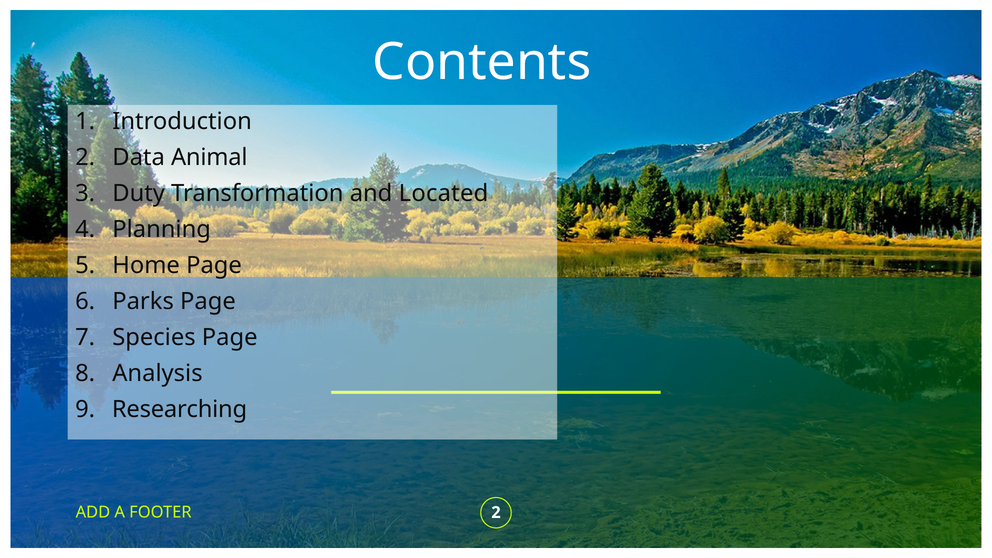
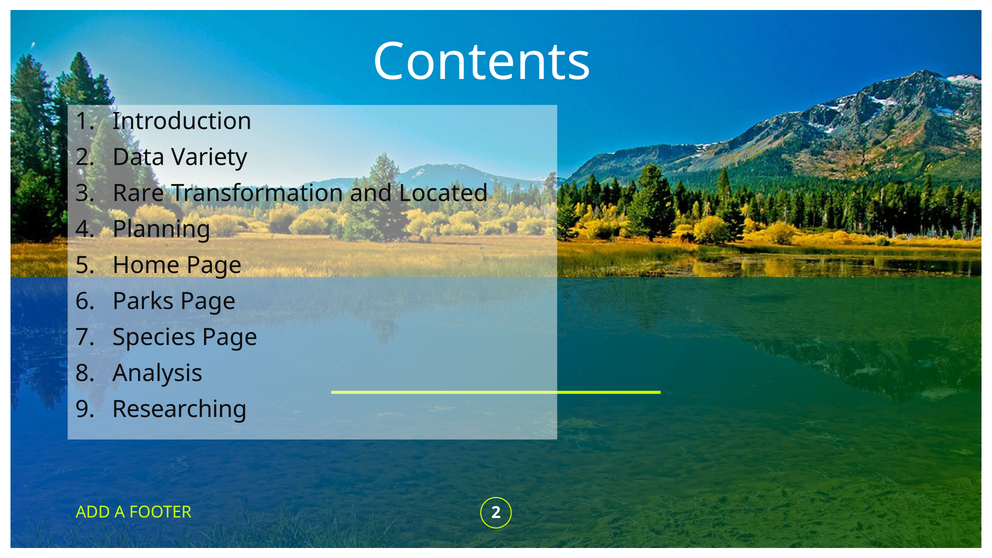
Animal: Animal -> Variety
Duty: Duty -> Rare
